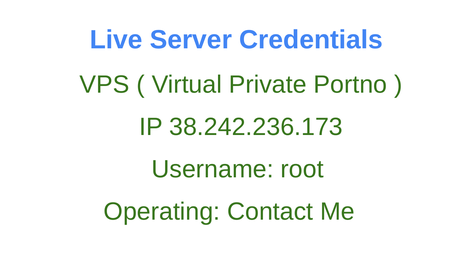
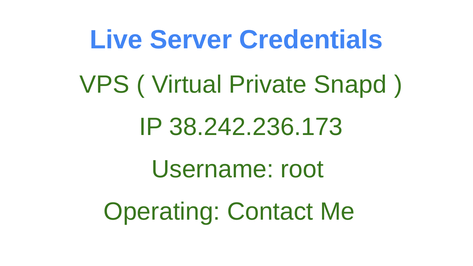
Portno: Portno -> Snapd
